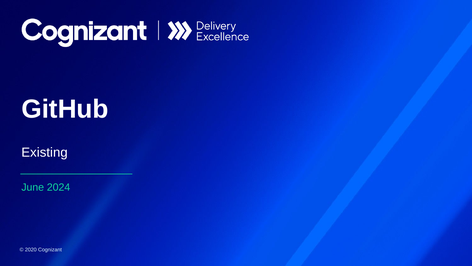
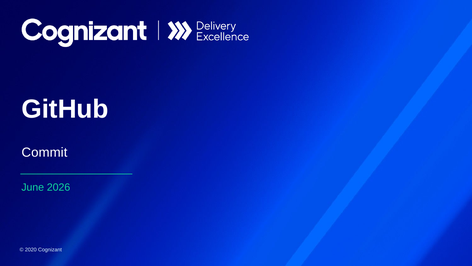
Existing: Existing -> Commit
2024: 2024 -> 2026
